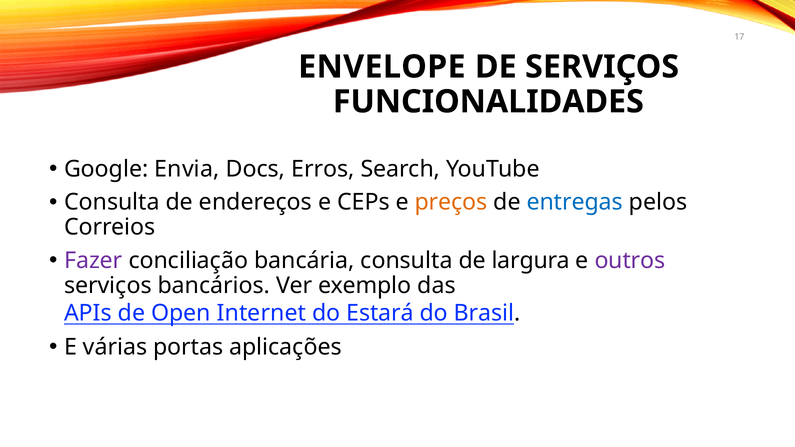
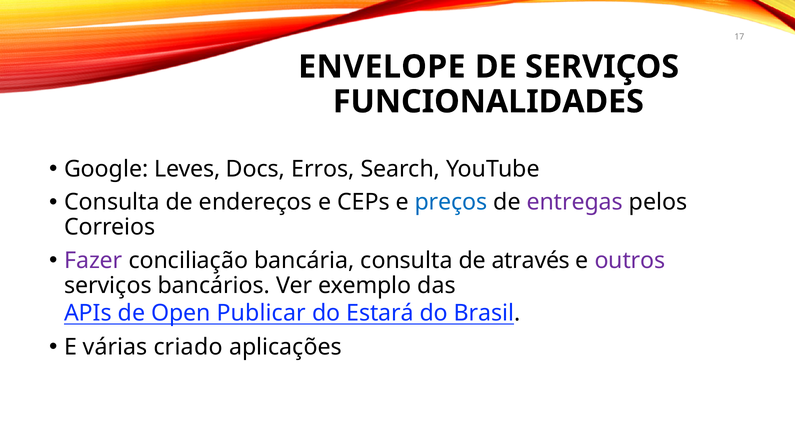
Envia: Envia -> Leves
preços colour: orange -> blue
entregas colour: blue -> purple
largura: largura -> através
Internet: Internet -> Publicar
portas: portas -> criado
